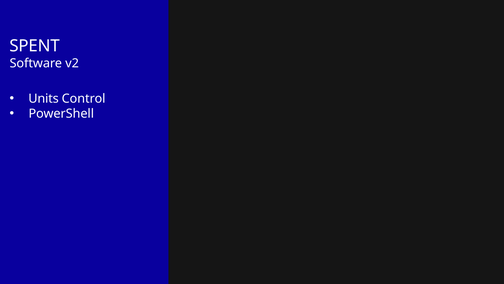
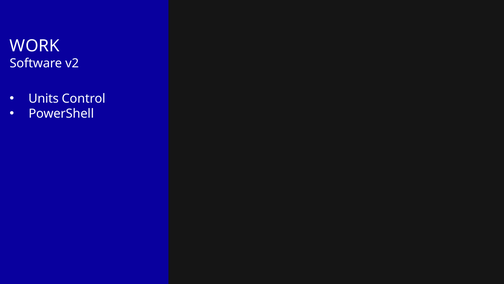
SPENT: SPENT -> WORK
